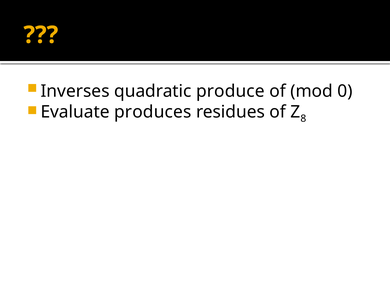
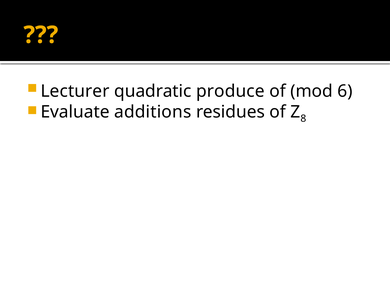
Inverses: Inverses -> Lecturer
0: 0 -> 6
produces: produces -> additions
